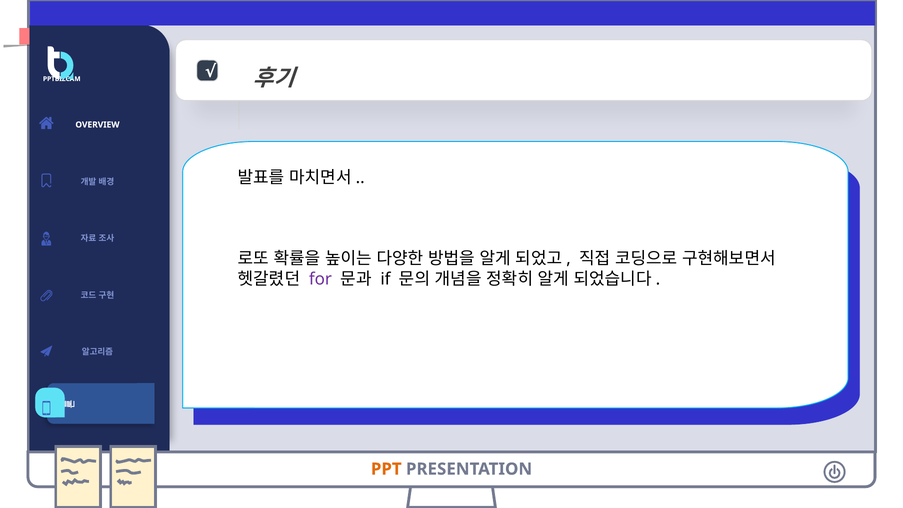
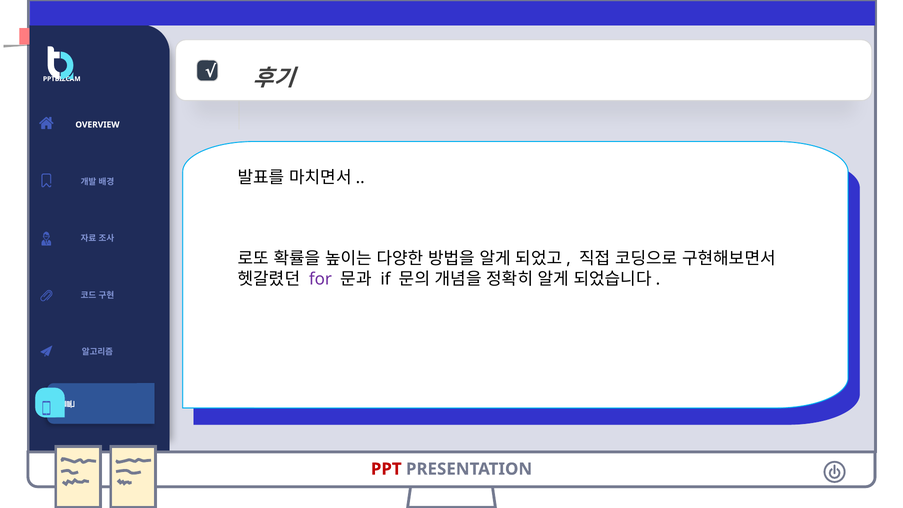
PPT colour: orange -> red
